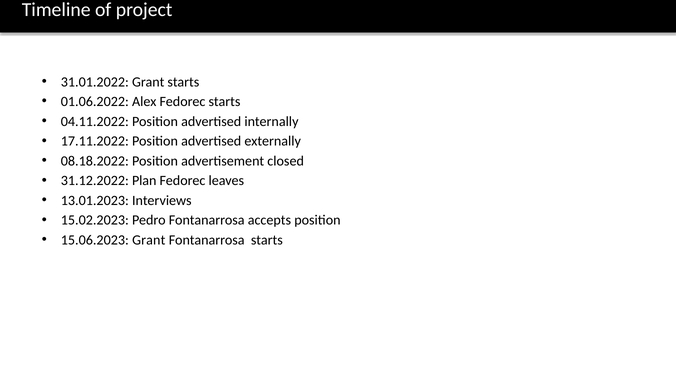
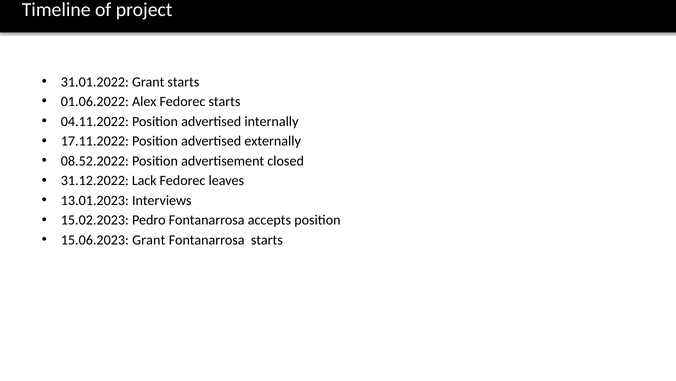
08.18.2022: 08.18.2022 -> 08.52.2022
Plan: Plan -> Lack
